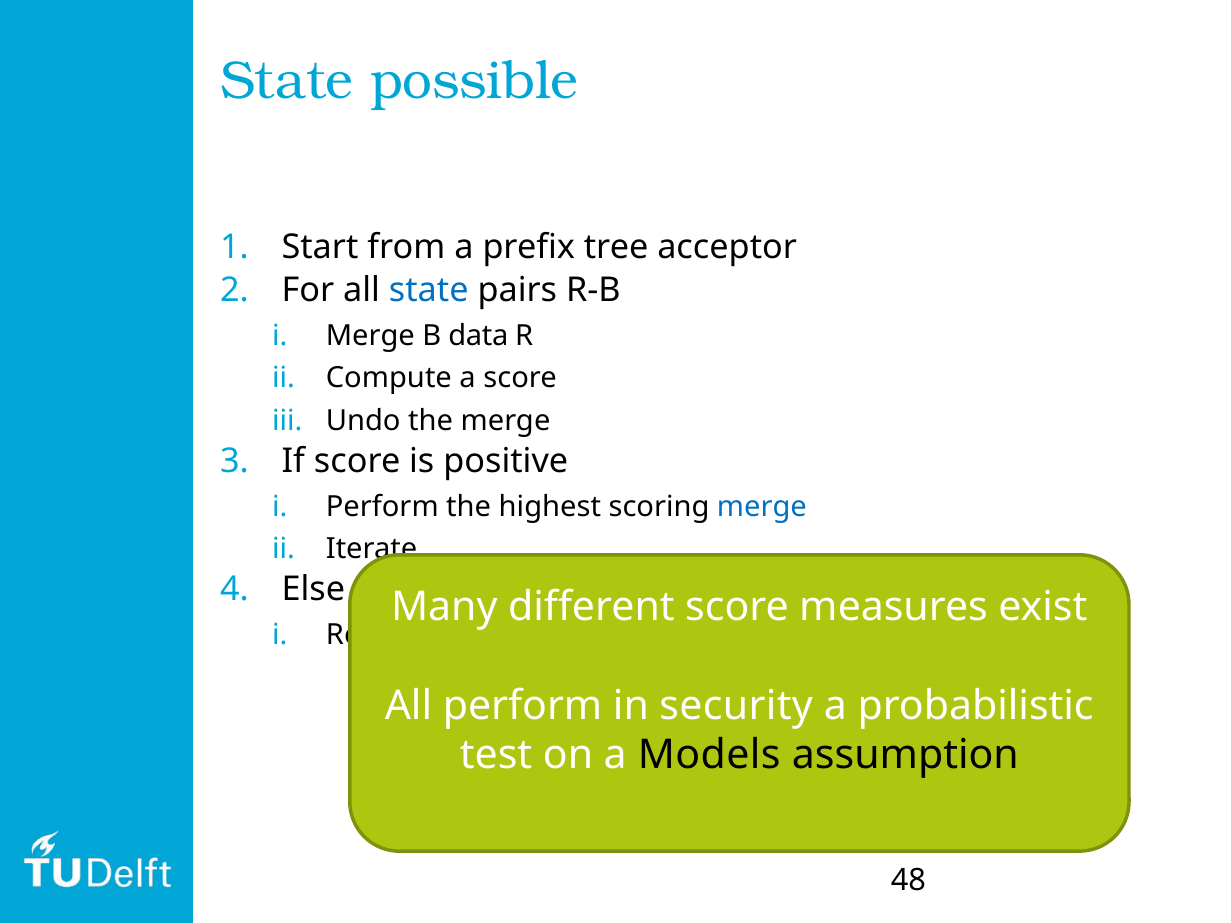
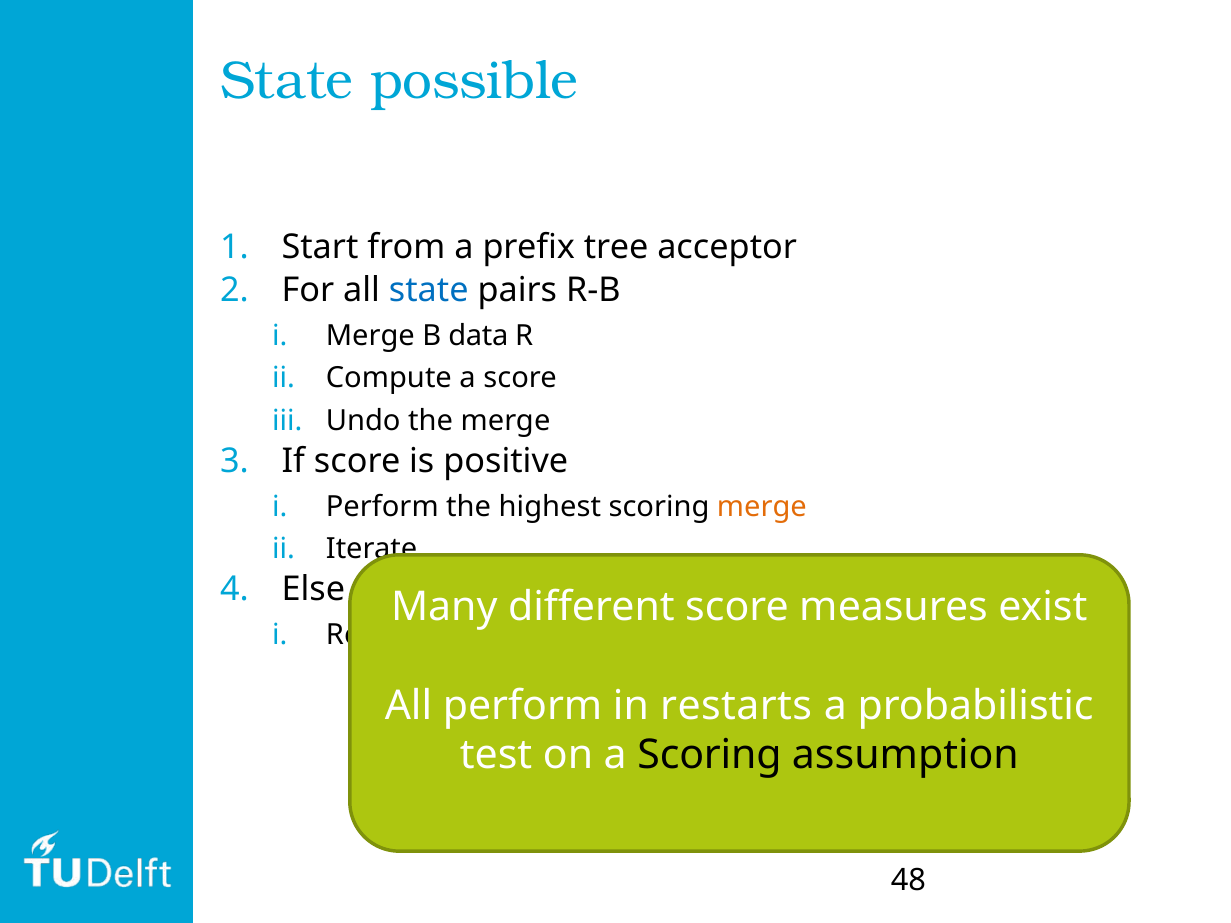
merge at (762, 507) colour: blue -> orange
security: security -> restarts
a Models: Models -> Scoring
